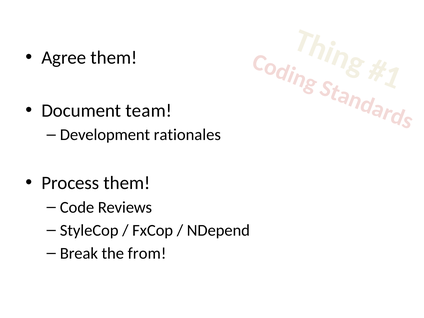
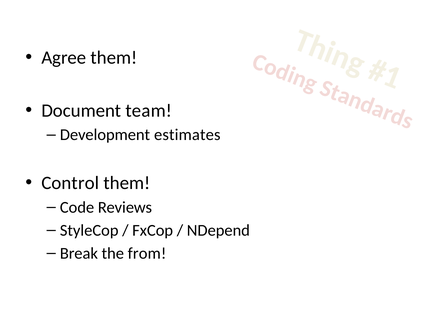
rationales: rationales -> estimates
Process: Process -> Control
